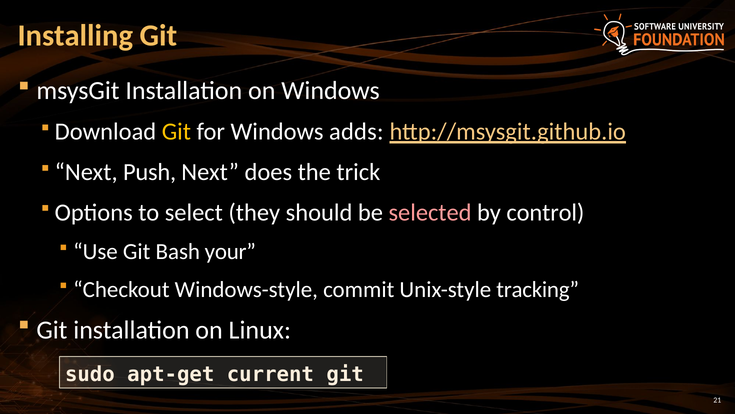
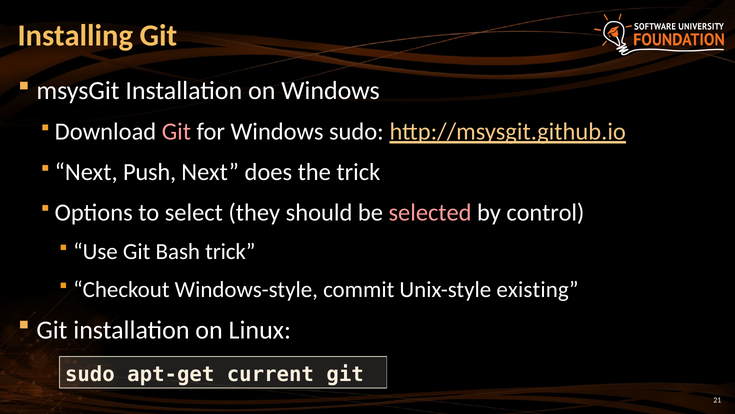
Git at (176, 131) colour: yellow -> pink
Windows adds: adds -> sudo
Bash your: your -> trick
tracking: tracking -> existing
